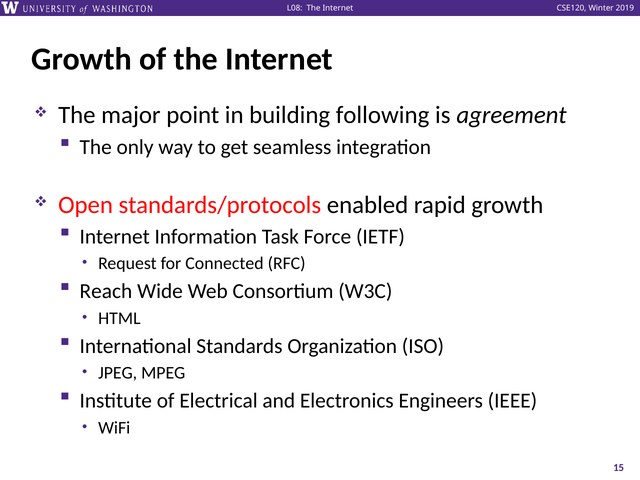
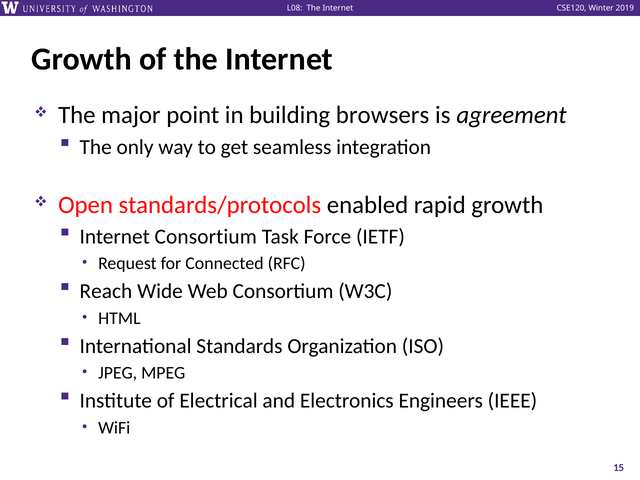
following: following -> browsers
Internet Information: Information -> Consortium
